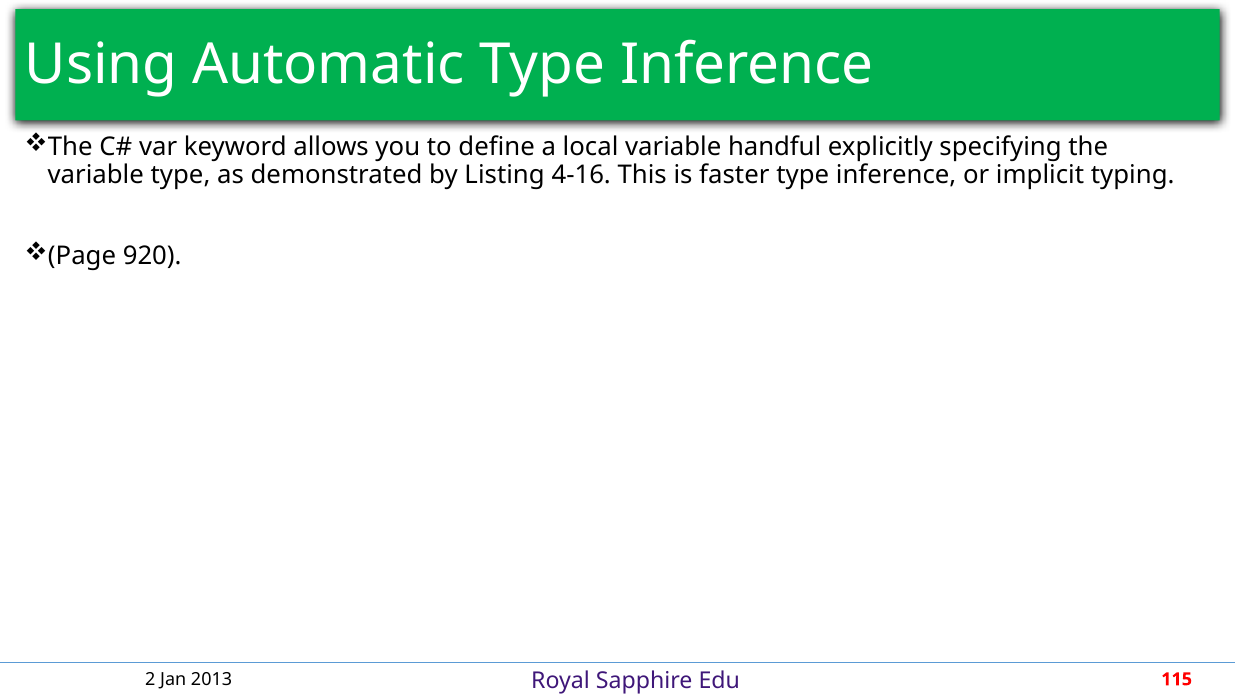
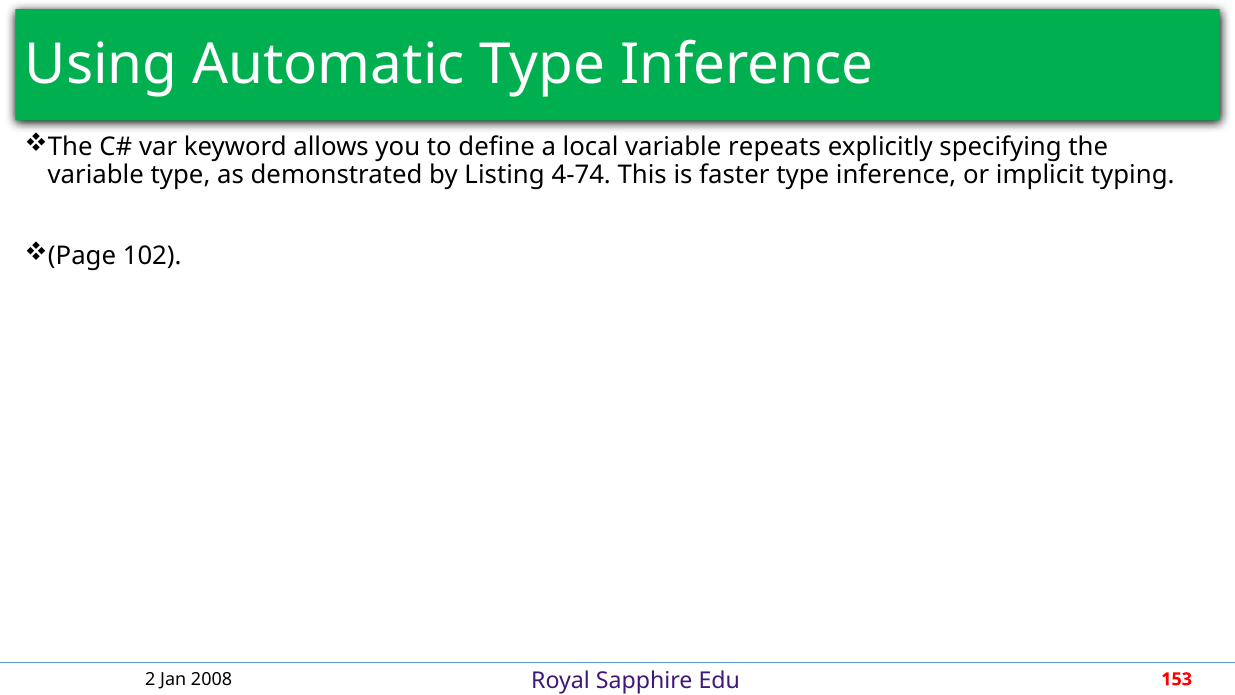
handful: handful -> repeats
4-16: 4-16 -> 4-74
920: 920 -> 102
2013: 2013 -> 2008
115: 115 -> 153
